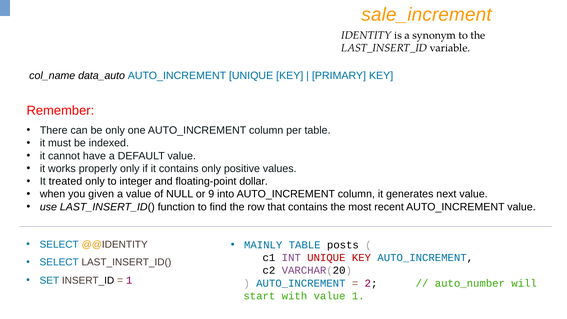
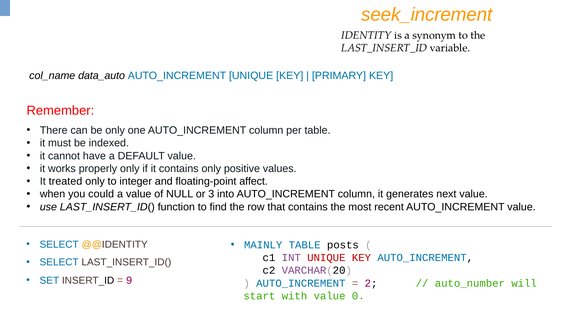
sale_increment: sale_increment -> seek_increment
dollar: dollar -> affect
given: given -> could
9: 9 -> 3
1 at (129, 280): 1 -> 9
value 1: 1 -> 0
